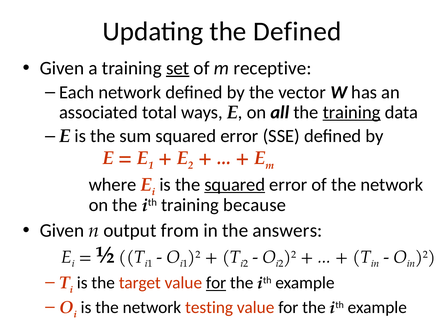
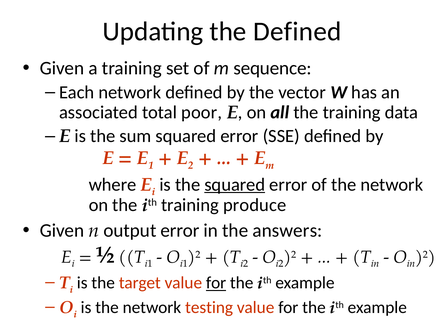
set underline: present -> none
receptive: receptive -> sequence
ways: ways -> poor
training at (352, 112) underline: present -> none
because: because -> produce
output from: from -> error
